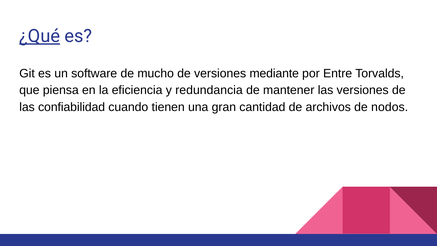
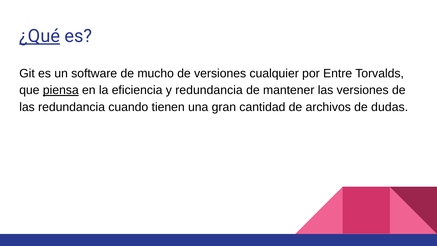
mediante: mediante -> cualquier
piensa underline: none -> present
las confiabilidad: confiabilidad -> redundancia
nodos: nodos -> dudas
